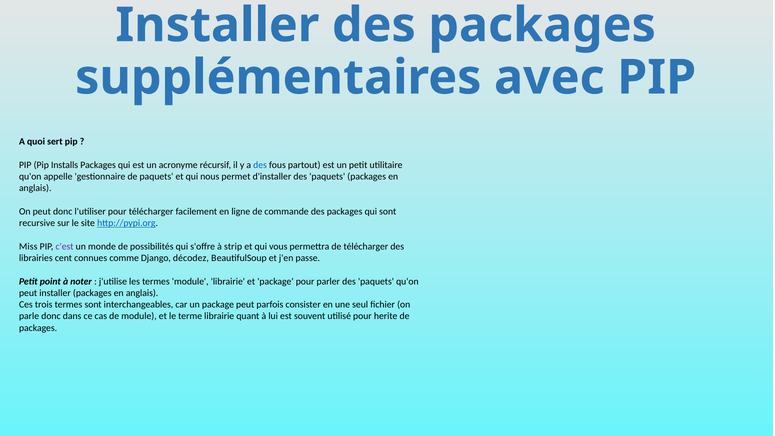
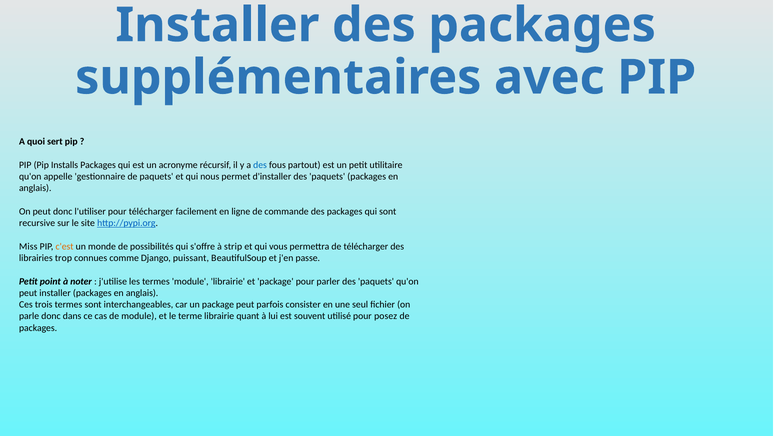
c'est colour: purple -> orange
cent: cent -> trop
décodez: décodez -> puissant
herite: herite -> posez
